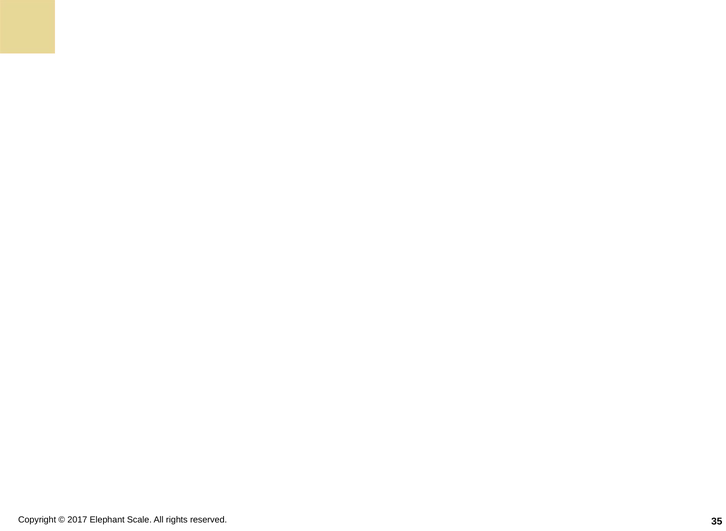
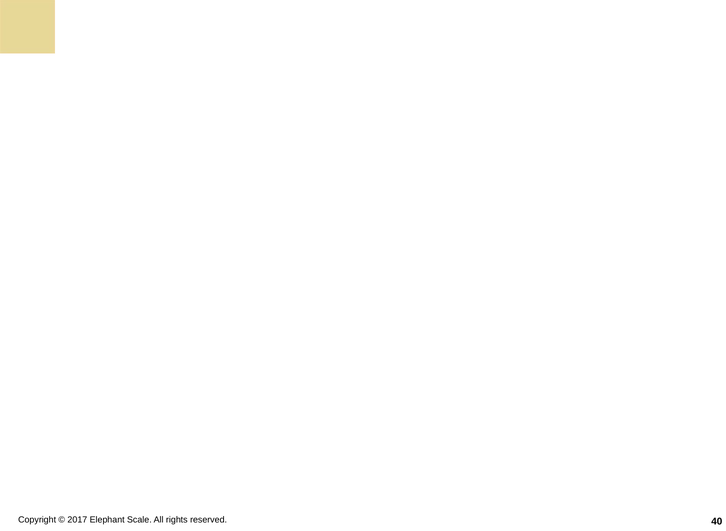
35: 35 -> 40
